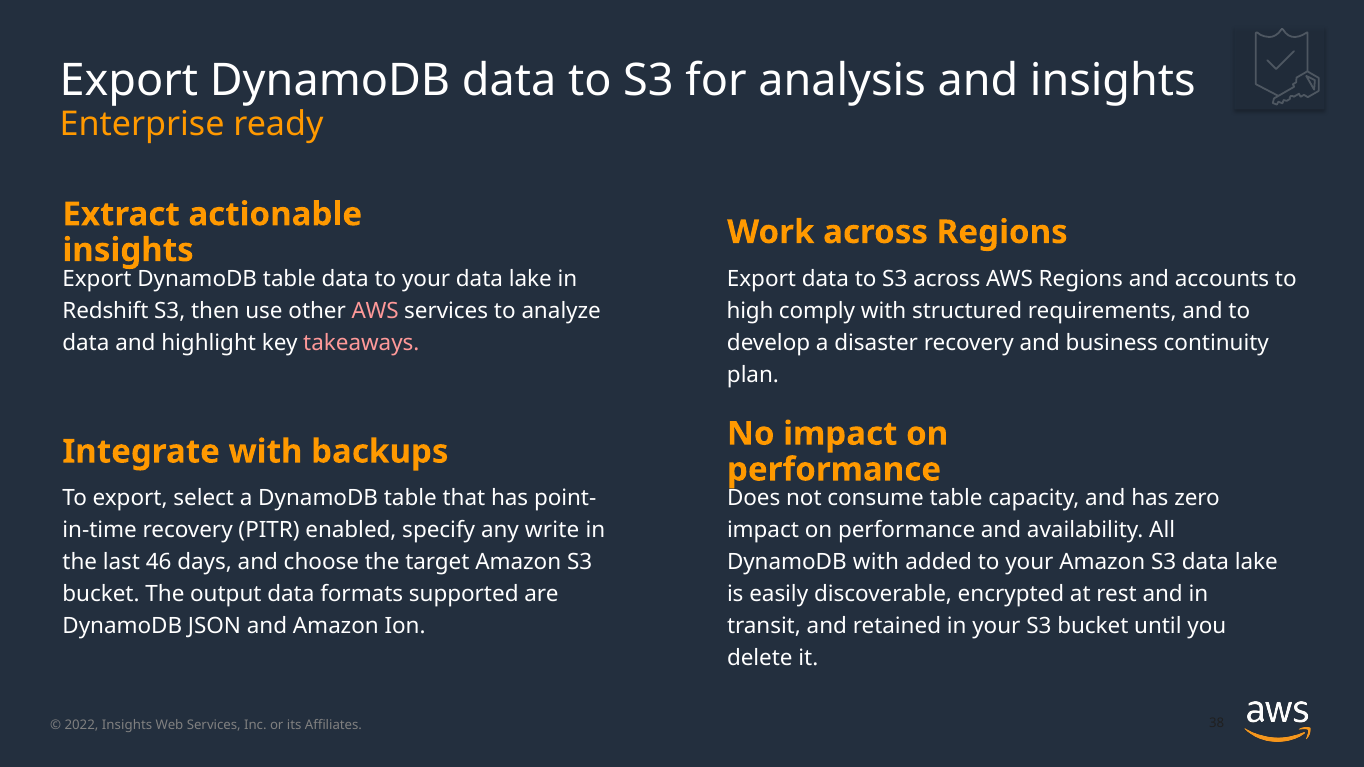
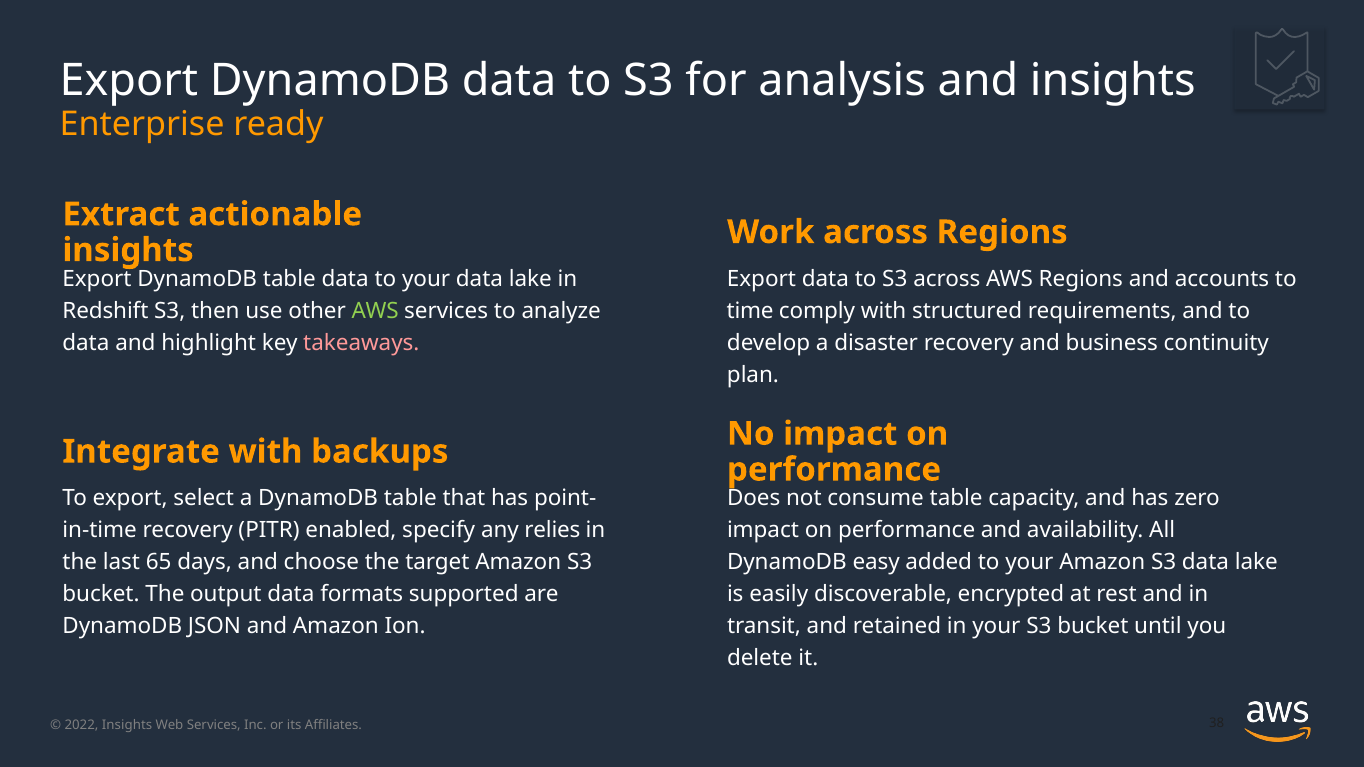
high: high -> time
AWS at (375, 311) colour: pink -> light green
write: write -> relies
DynamoDB with: with -> easy
46: 46 -> 65
